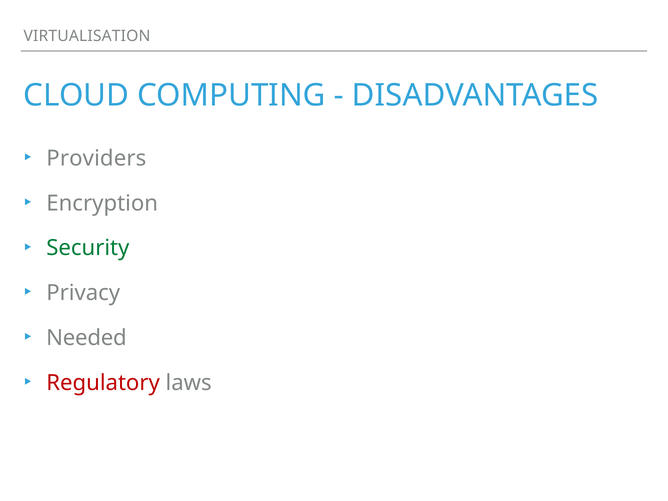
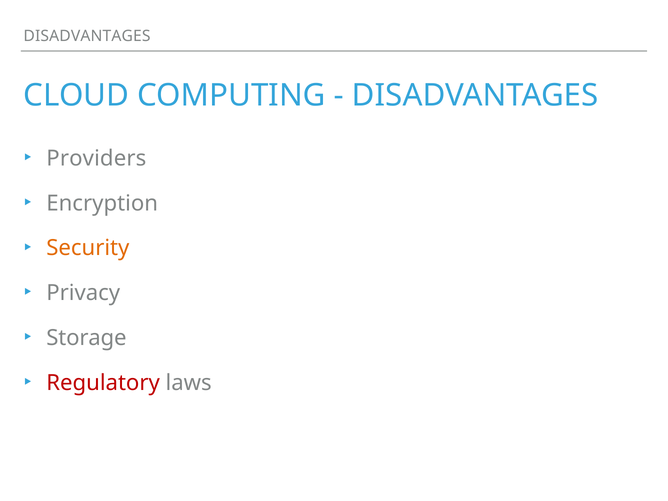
VIRTUALISATION at (87, 36): VIRTUALISATION -> DISADVANTAGES
Security colour: green -> orange
Needed: Needed -> Storage
